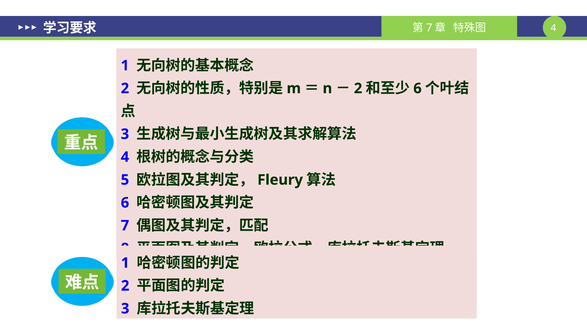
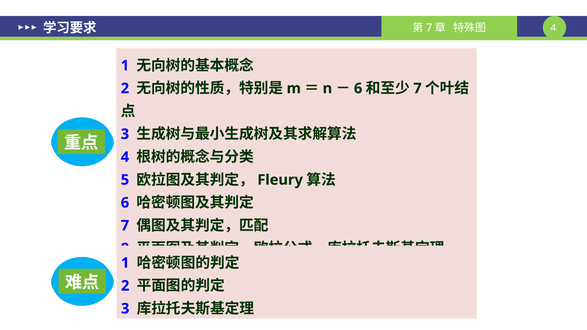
2 at (358, 88): 2 -> 6
6 at (417, 88): 6 -> 7
